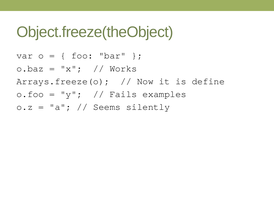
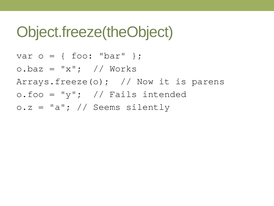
define: define -> parens
examples: examples -> intended
